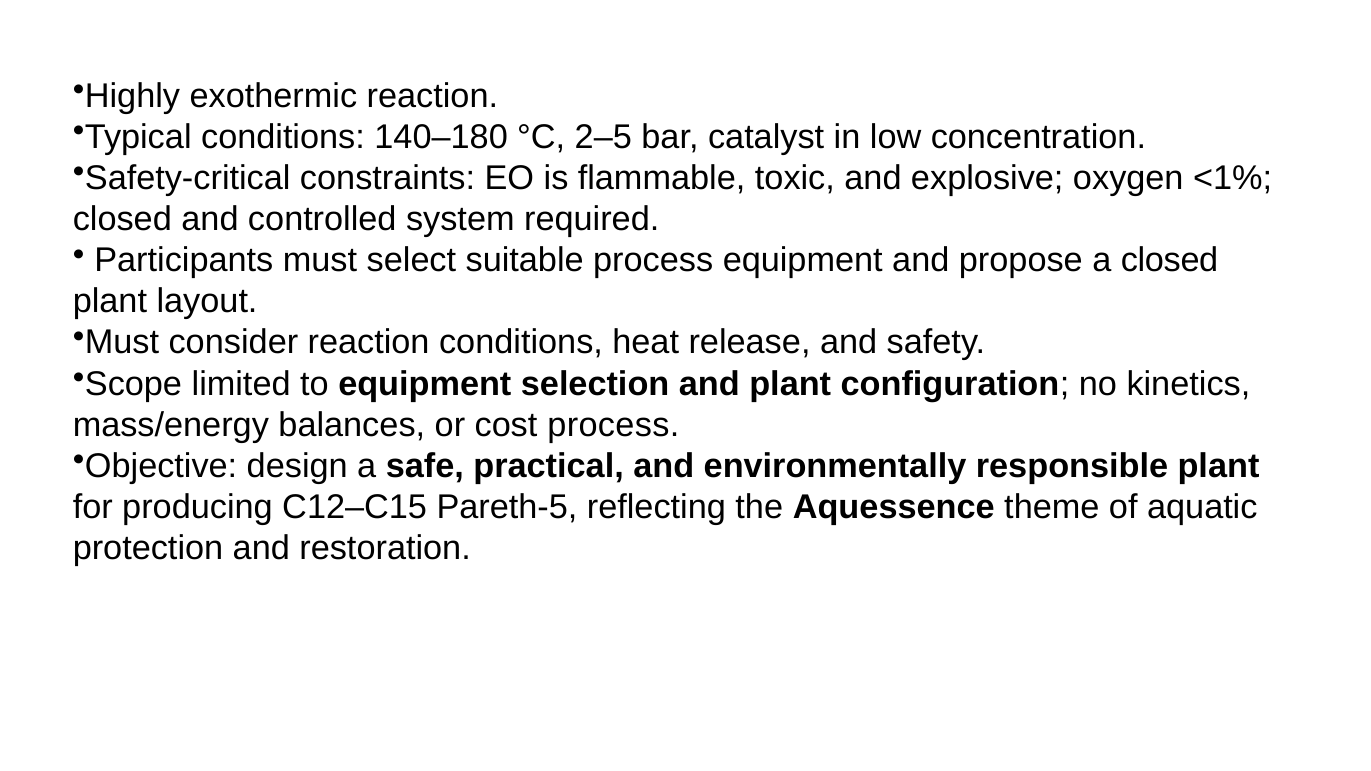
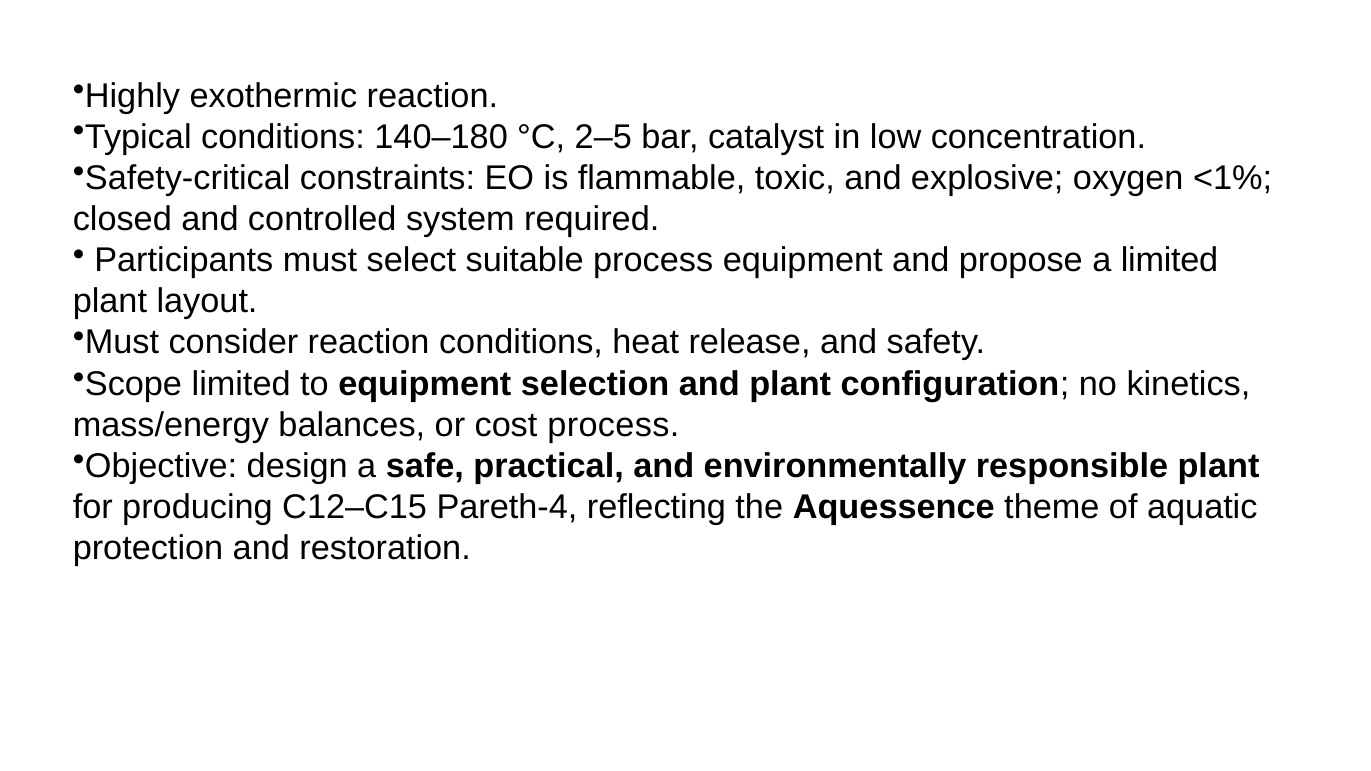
a closed: closed -> limited
Pareth-5: Pareth-5 -> Pareth-4
